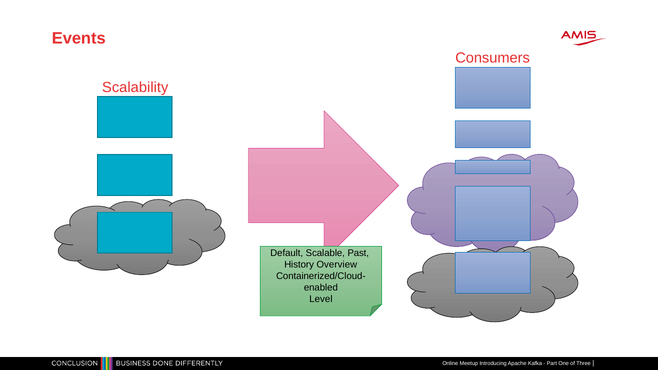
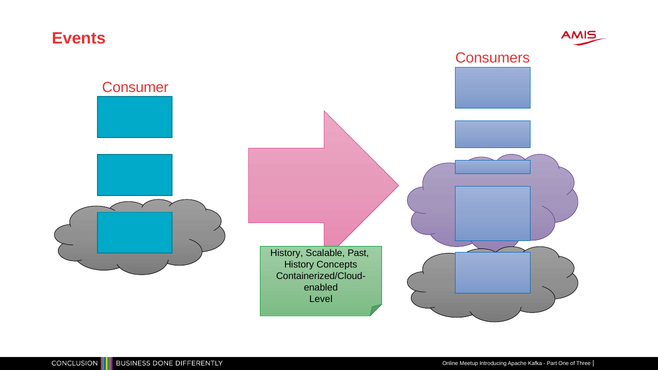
Scalability: Scalability -> Consumer
Default at (287, 253): Default -> History
Overview: Overview -> Concepts
